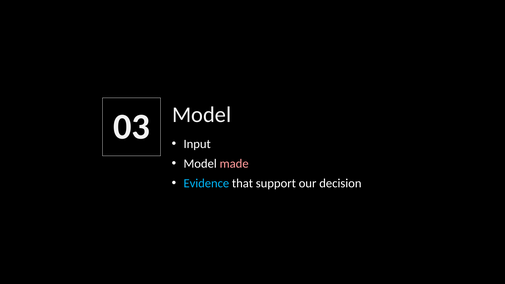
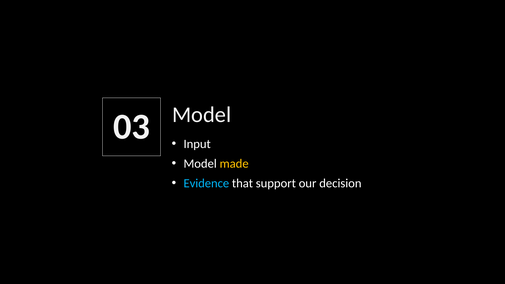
made colour: pink -> yellow
